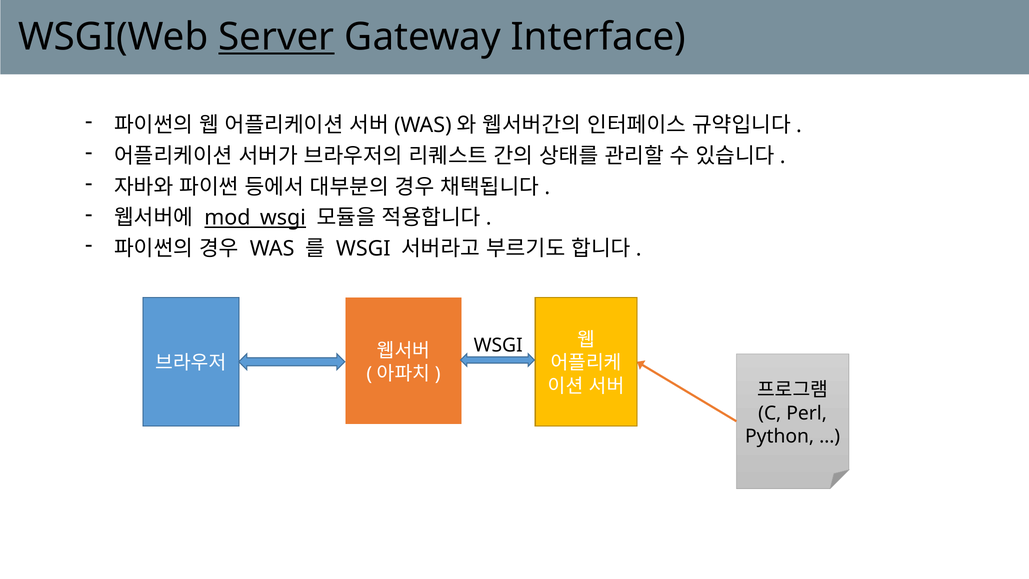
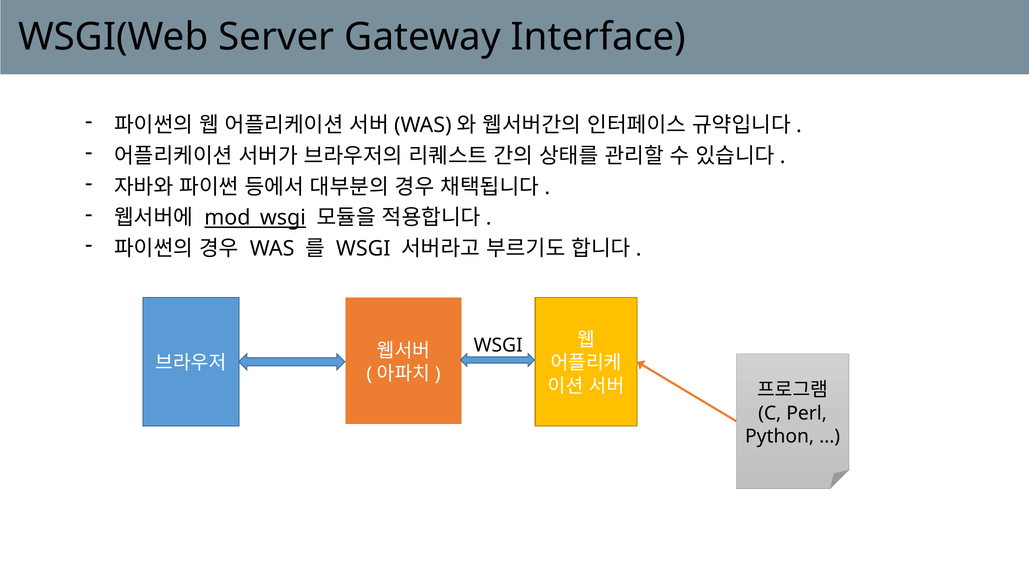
Server underline: present -> none
